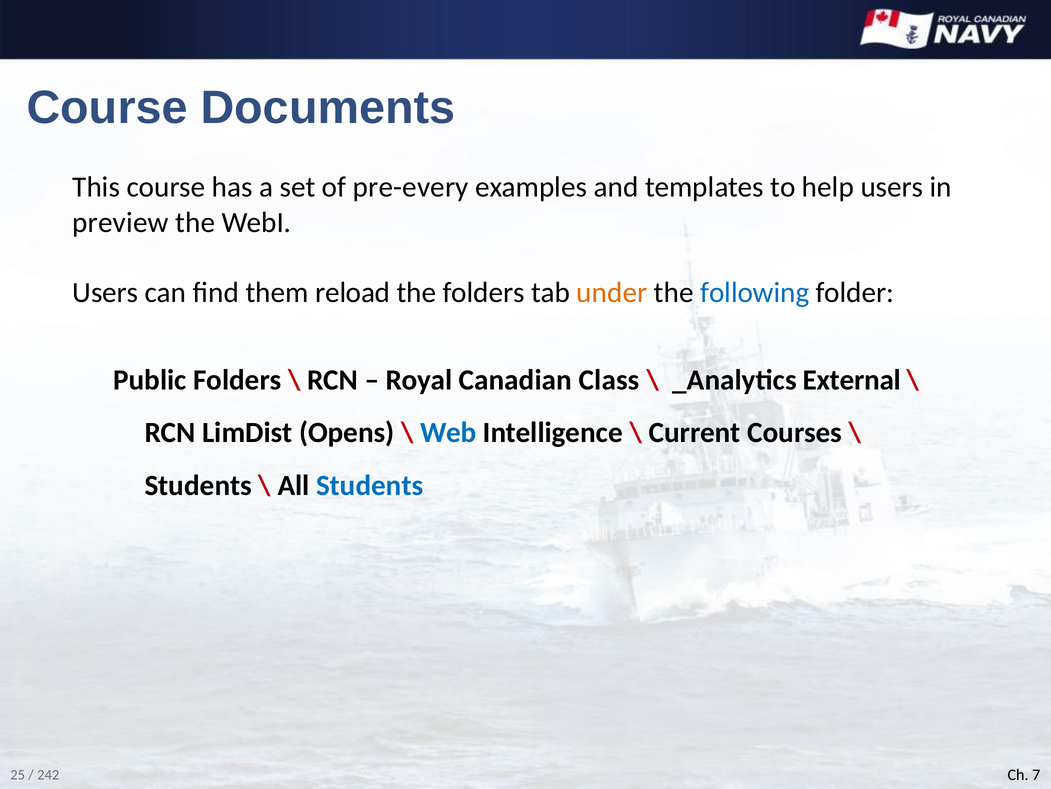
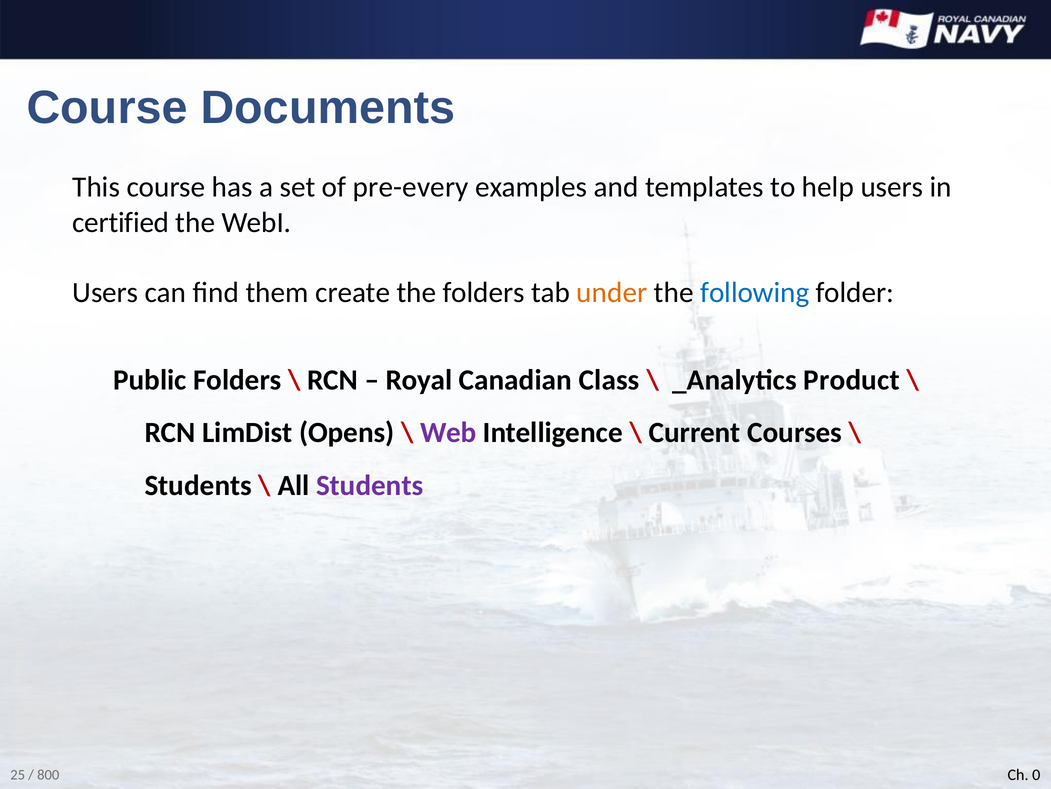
preview: preview -> certified
reload: reload -> create
External: External -> Product
Web colour: blue -> purple
Students at (370, 485) colour: blue -> purple
7: 7 -> 0
242: 242 -> 800
